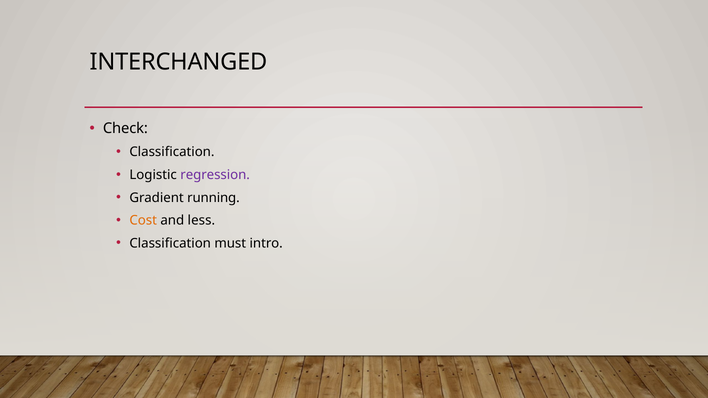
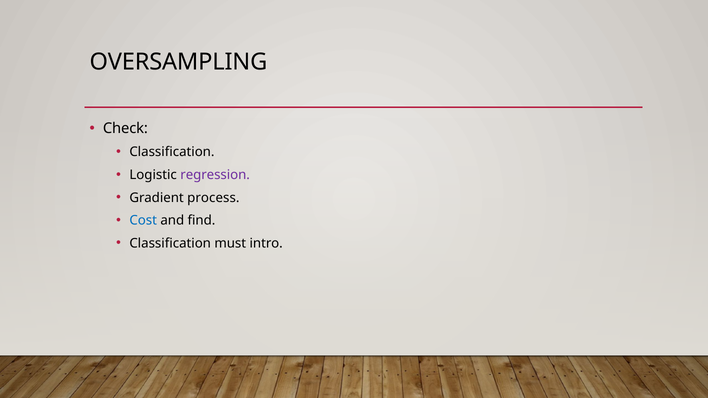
INTERCHANGED: INTERCHANGED -> OVERSAMPLING
running: running -> process
Cost colour: orange -> blue
less: less -> find
